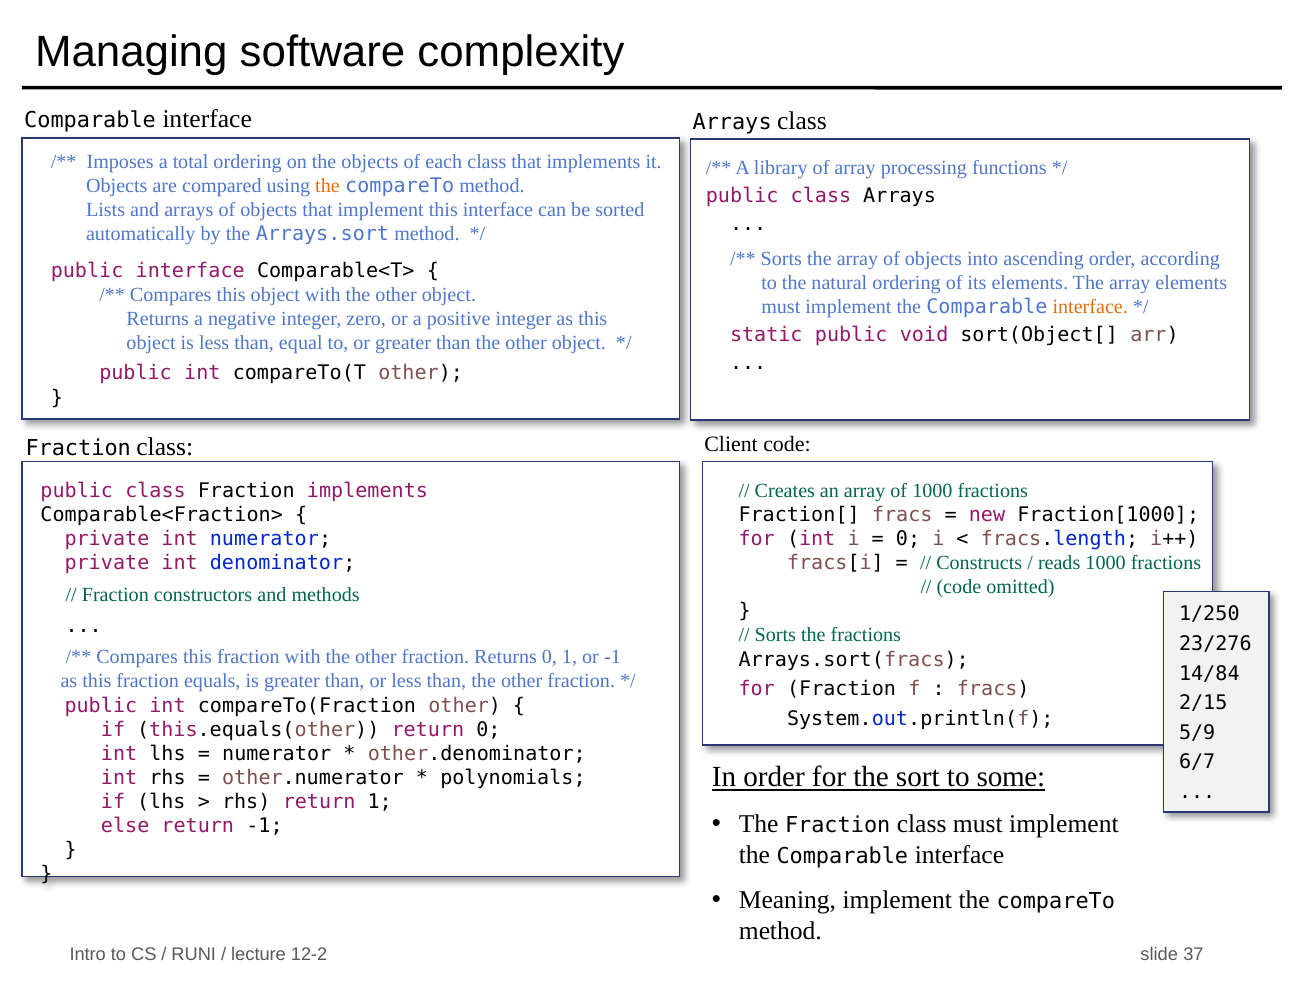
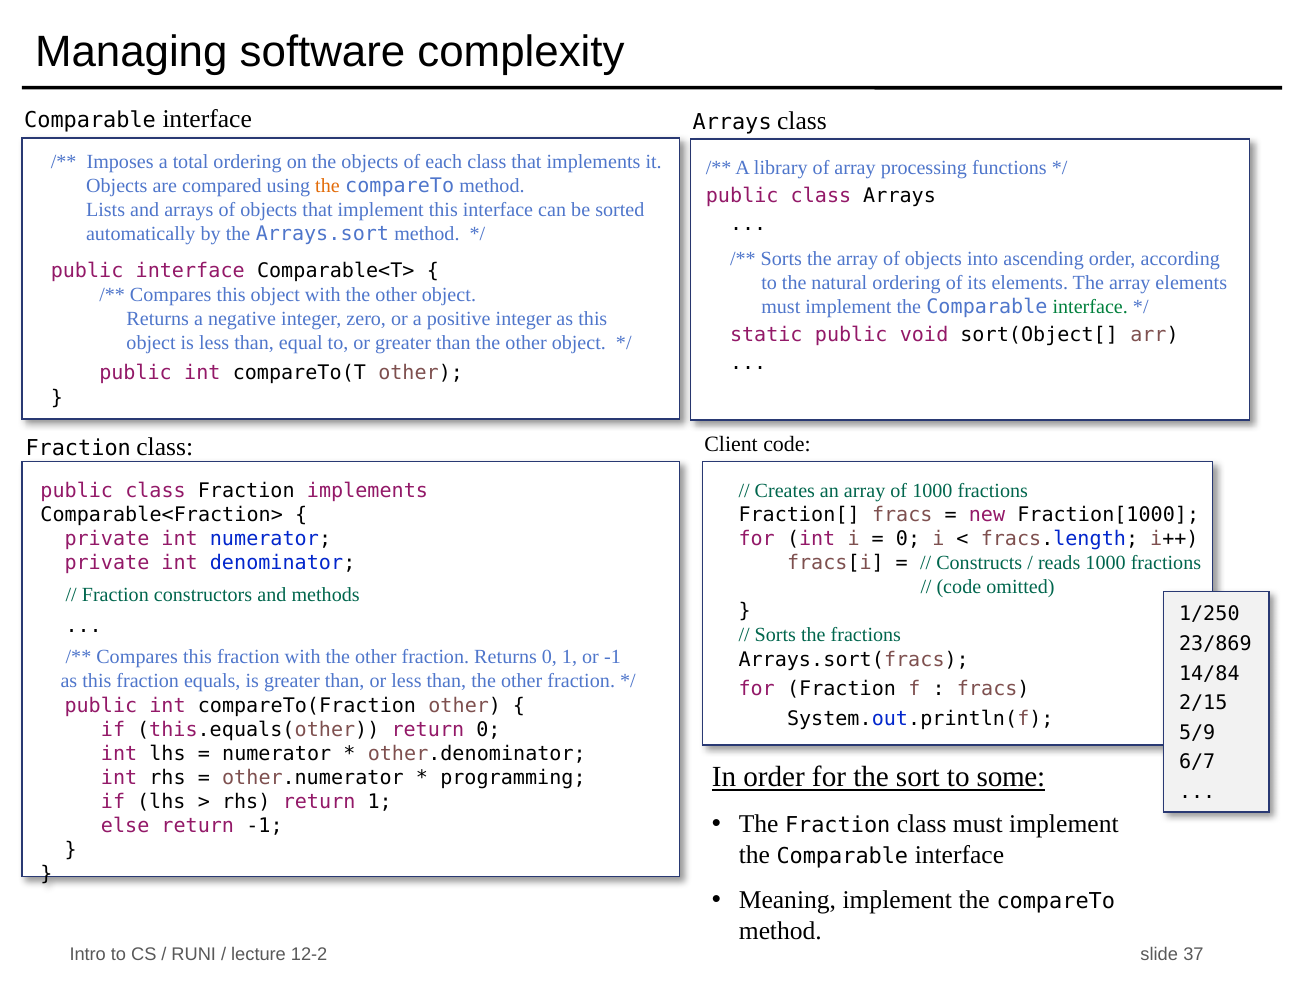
interface at (1090, 307) colour: orange -> green
23/276: 23/276 -> 23/869
polynomials: polynomials -> programming
